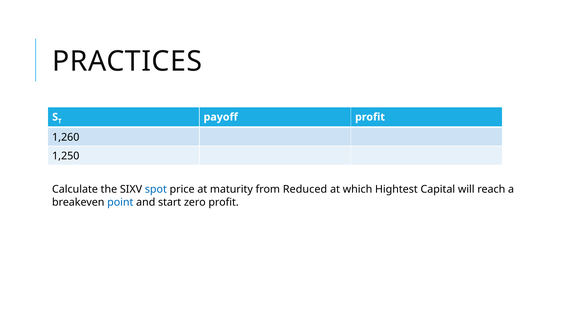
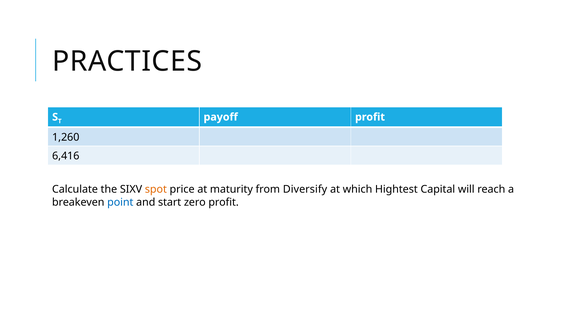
1,250: 1,250 -> 6,416
spot colour: blue -> orange
Reduced: Reduced -> Diversify
